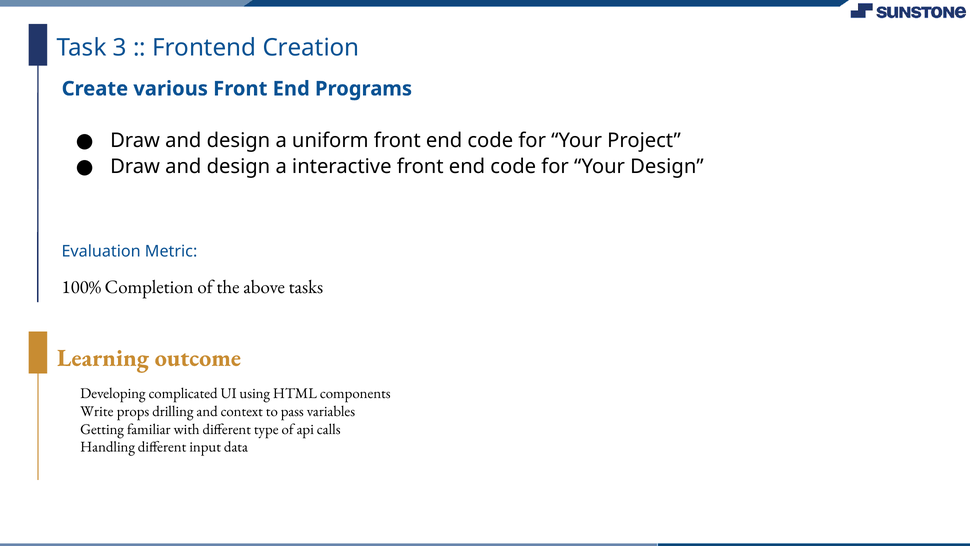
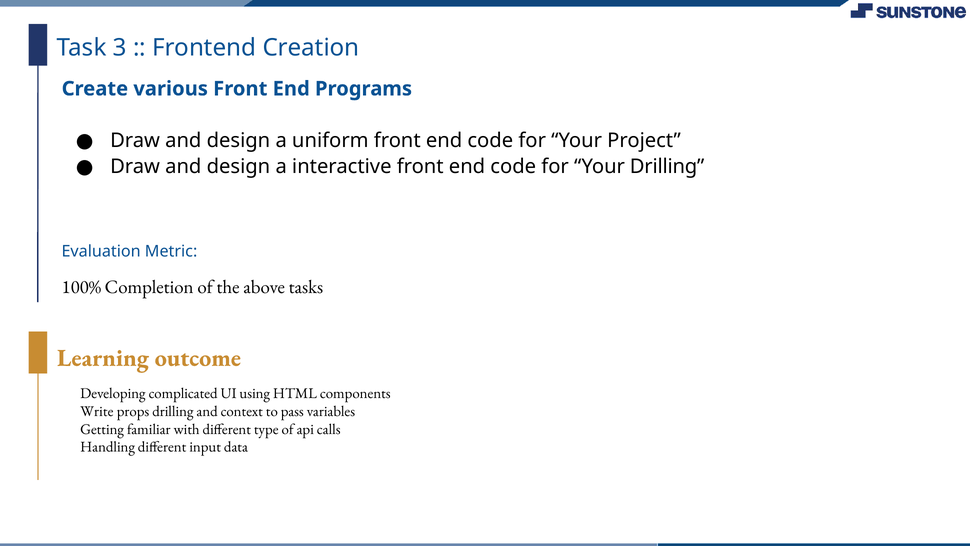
Your Design: Design -> Drilling
